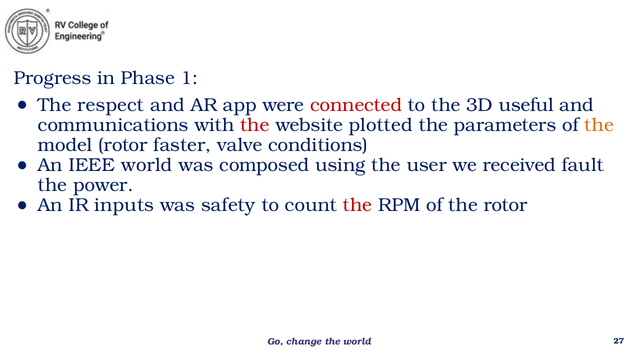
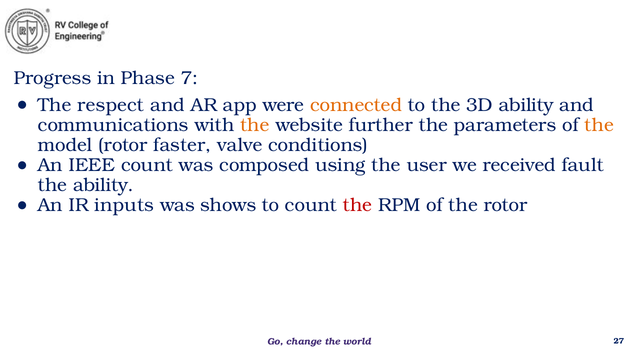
1: 1 -> 7
connected colour: red -> orange
3D useful: useful -> ability
the at (255, 125) colour: red -> orange
plotted: plotted -> further
IEEE world: world -> count
the power: power -> ability
safety: safety -> shows
